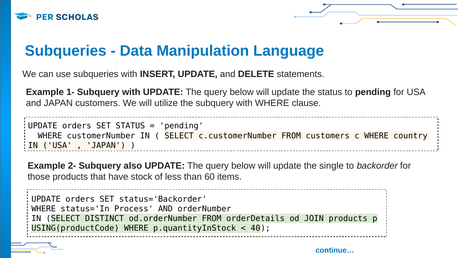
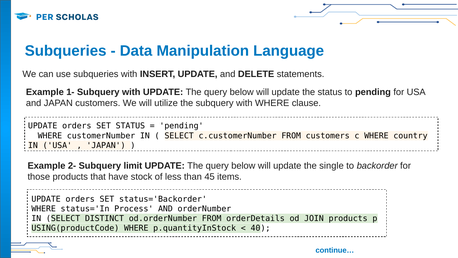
also: also -> limit
60: 60 -> 45
